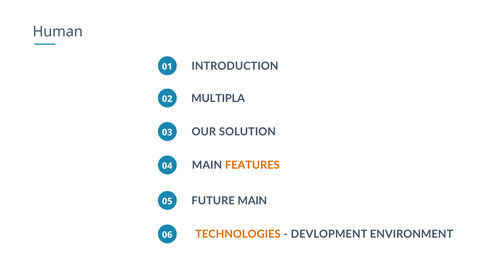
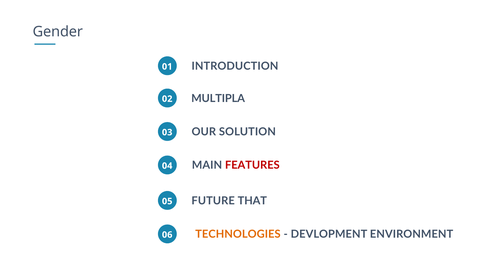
Human: Human -> Gender
FEATURES colour: orange -> red
FUTURE MAIN: MAIN -> THAT
